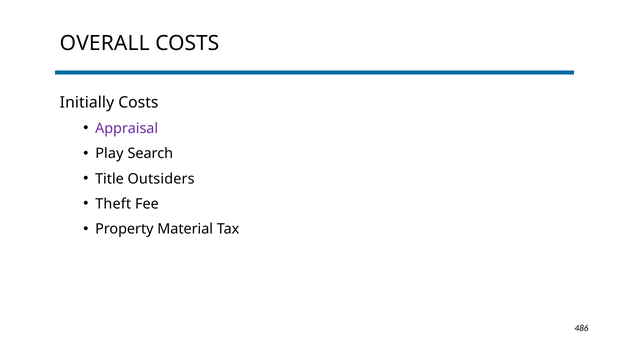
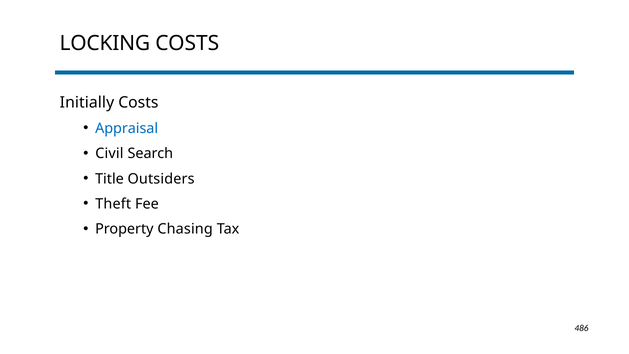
OVERALL: OVERALL -> LOCKING
Appraisal colour: purple -> blue
Play: Play -> Civil
Material: Material -> Chasing
